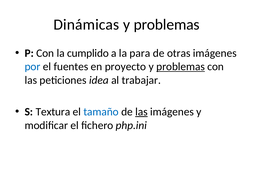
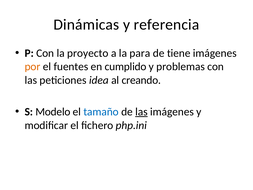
problemas at (167, 24): problemas -> referencia
cumplido: cumplido -> proyecto
otras: otras -> tiene
por colour: blue -> orange
proyecto: proyecto -> cumplido
problemas at (181, 67) underline: present -> none
trabajar: trabajar -> creando
Textura: Textura -> Modelo
